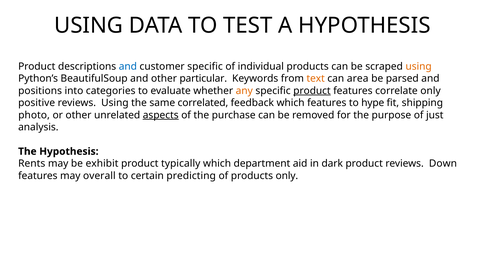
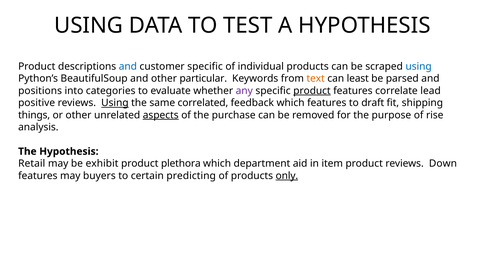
using at (419, 66) colour: orange -> blue
area: area -> least
any colour: orange -> purple
correlate only: only -> lead
Using at (115, 103) underline: none -> present
hype: hype -> draft
photo: photo -> things
just: just -> rise
Rents: Rents -> Retail
typically: typically -> plethora
dark: dark -> item
overall: overall -> buyers
only at (287, 176) underline: none -> present
